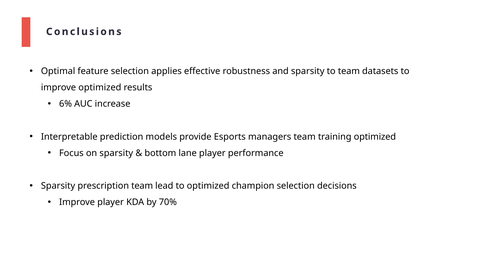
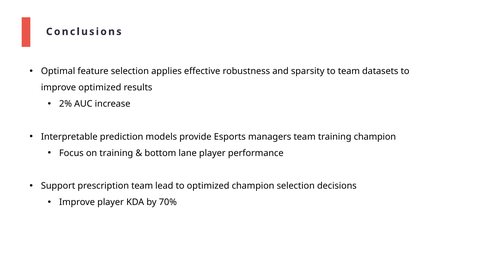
6%: 6% -> 2%
training optimized: optimized -> champion
on sparsity: sparsity -> training
Sparsity at (58, 186): Sparsity -> Support
